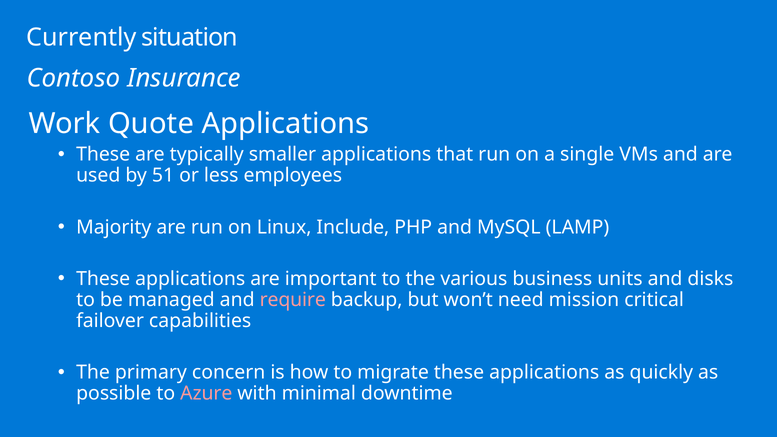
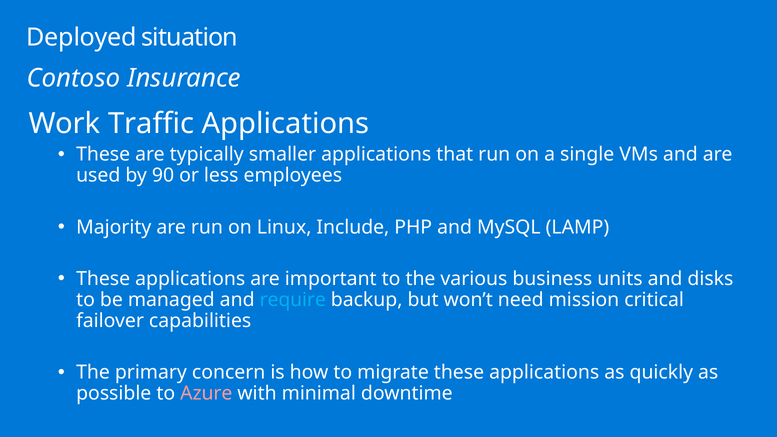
Currently: Currently -> Deployed
Quote: Quote -> Traffic
51: 51 -> 90
require colour: pink -> light blue
